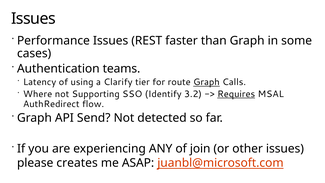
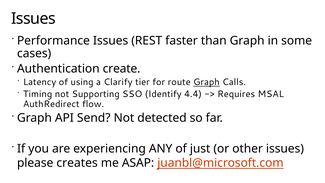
teams: teams -> create
Where: Where -> Timing
3.2: 3.2 -> 4.4
Requires underline: present -> none
join: join -> just
